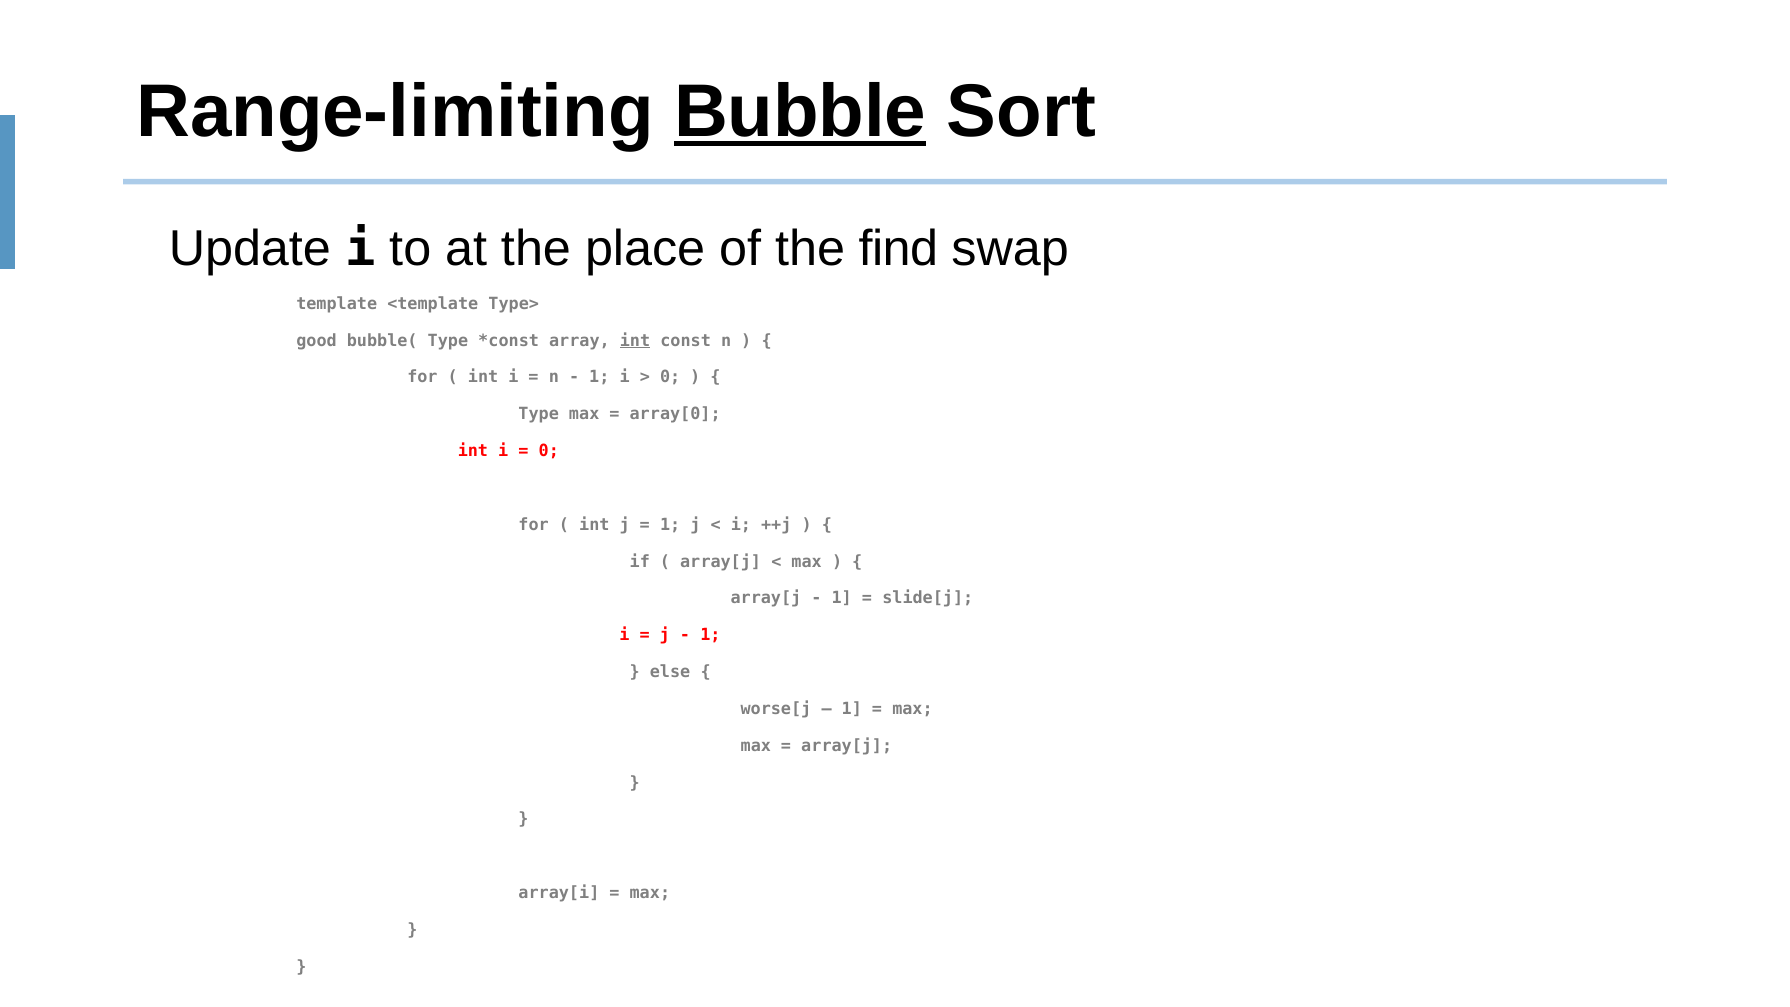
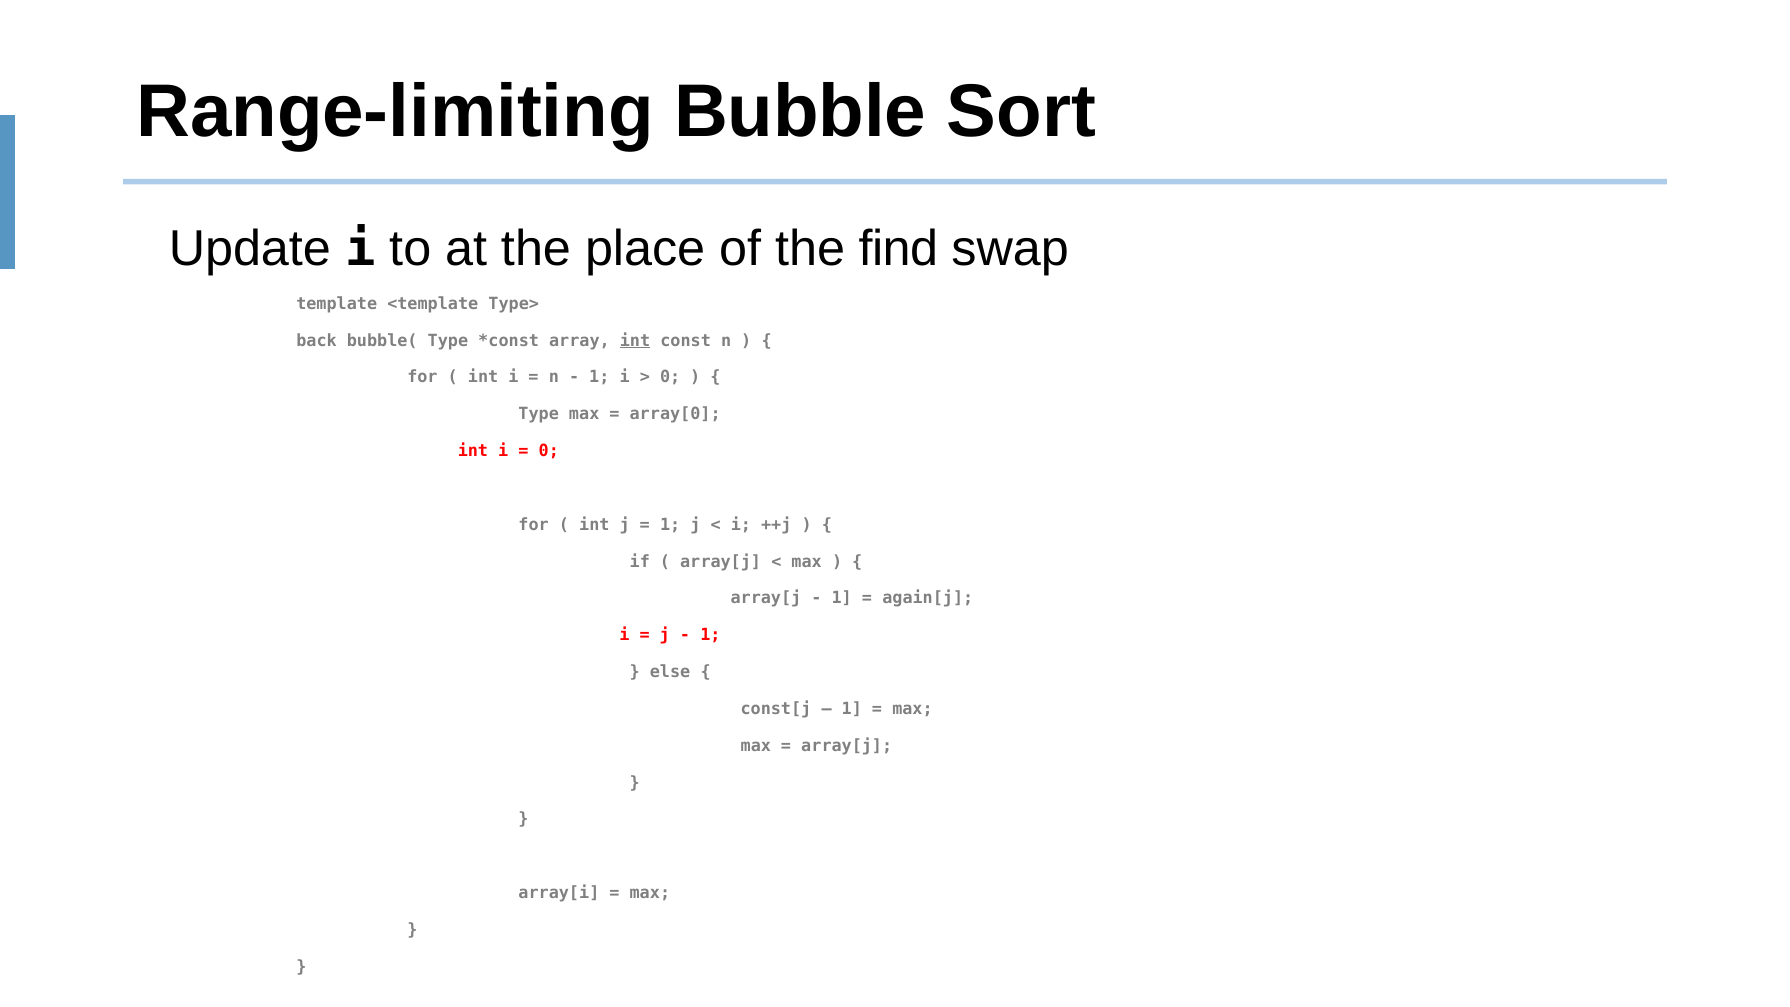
Bubble underline: present -> none
good: good -> back
slide[j: slide[j -> again[j
worse[j: worse[j -> const[j
